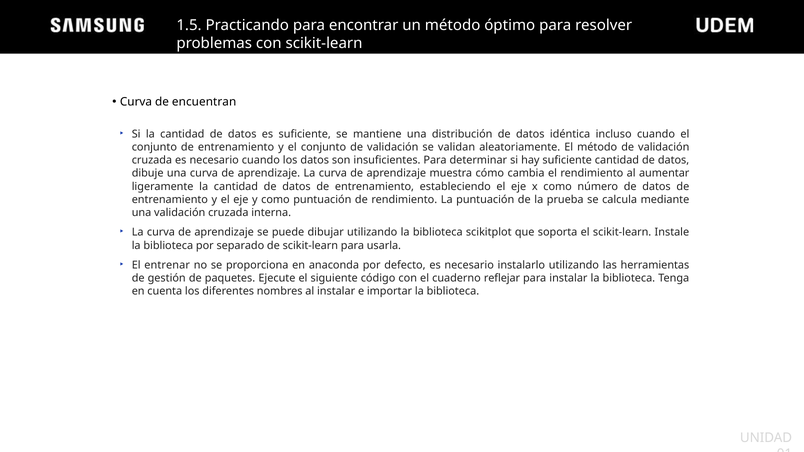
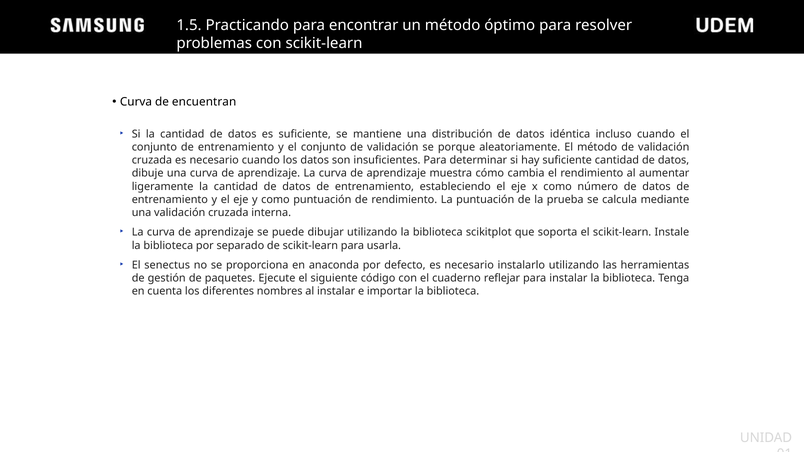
validan: validan -> porque
entrenar: entrenar -> senectus
